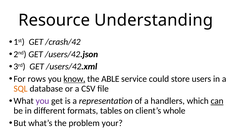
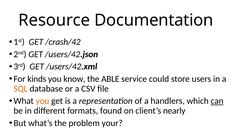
Understanding: Understanding -> Documentation
rows: rows -> kinds
know underline: present -> none
you at (42, 101) colour: purple -> orange
tables: tables -> found
whole: whole -> nearly
